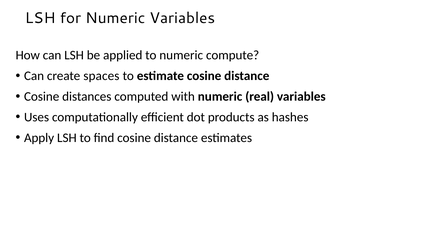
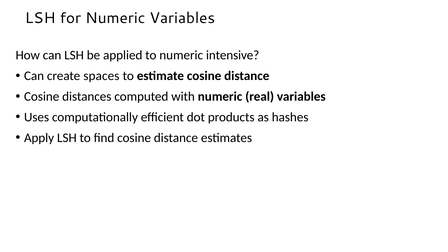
compute: compute -> intensive
